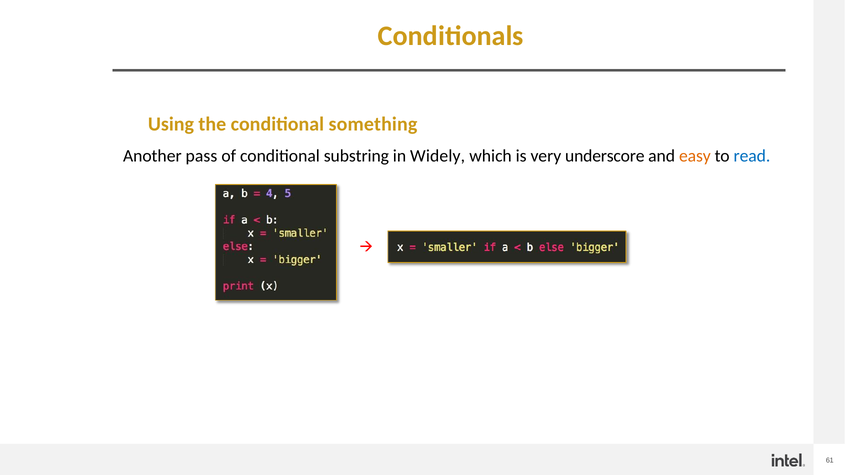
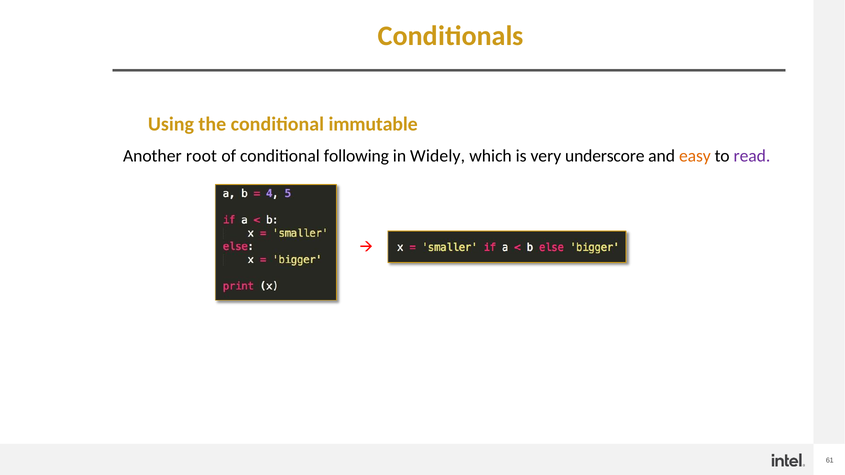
something: something -> immutable
pass: pass -> root
substring: substring -> following
read colour: blue -> purple
